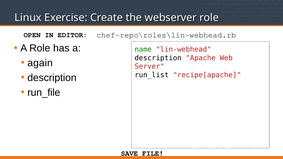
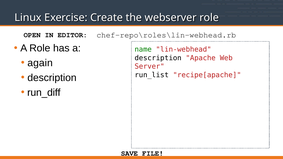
run_file: run_file -> run_diff
